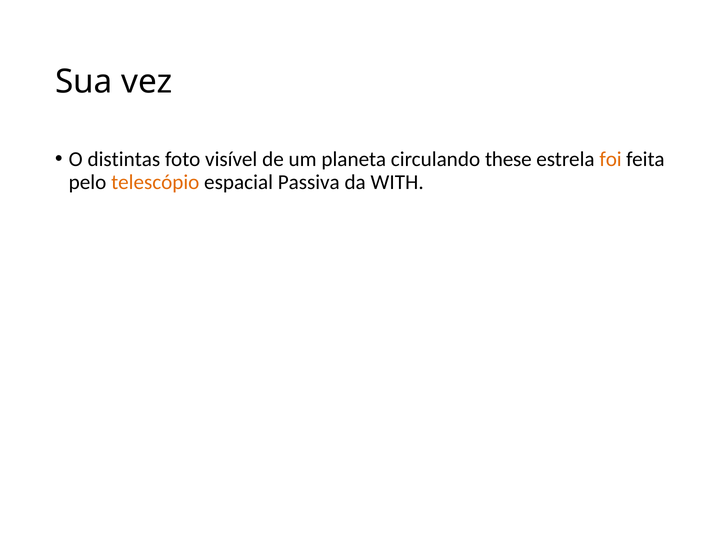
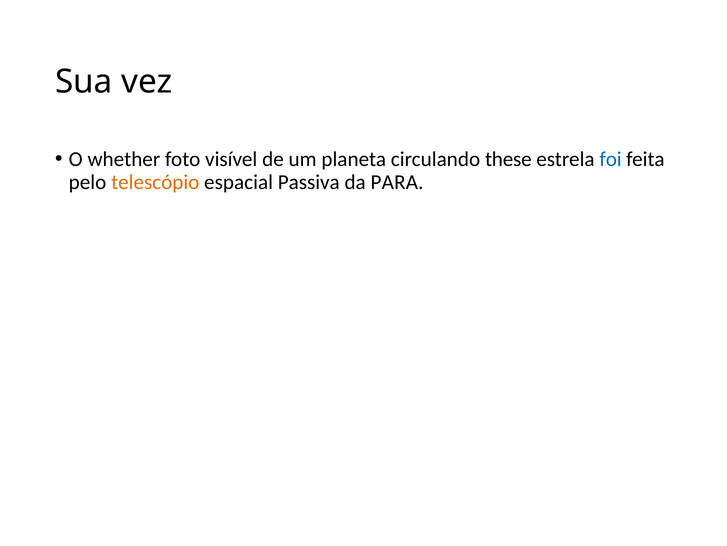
distintas: distintas -> whether
foi colour: orange -> blue
WITH: WITH -> PARA
